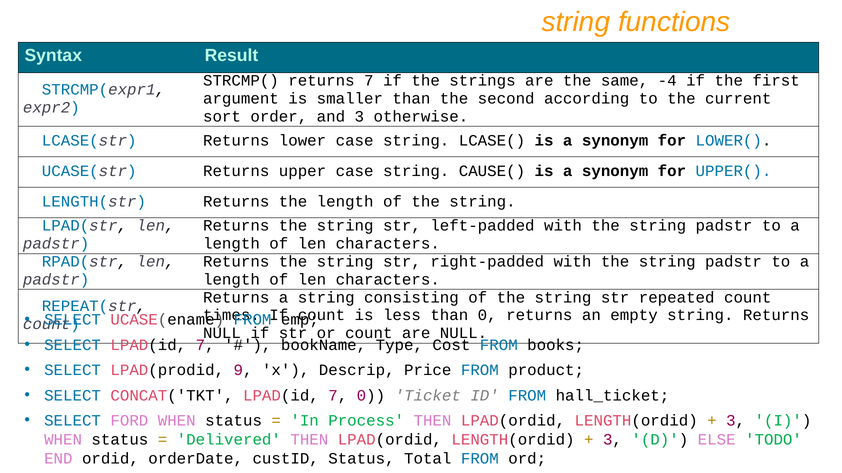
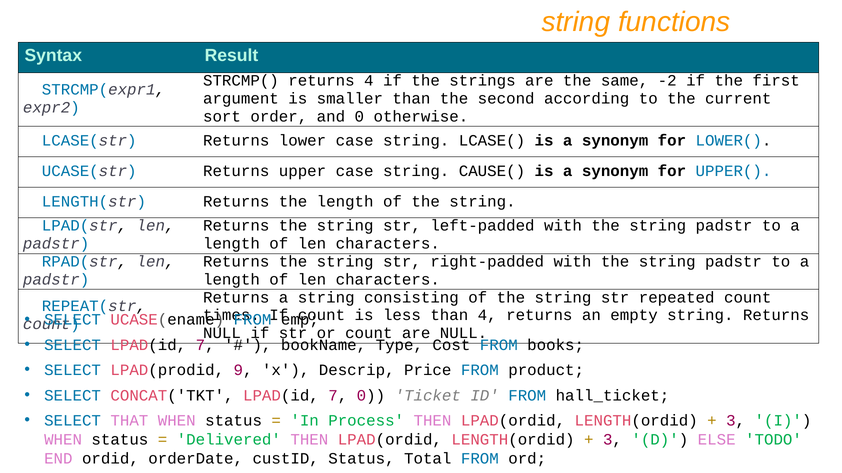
returns 7: 7 -> 4
-4: -4 -> -2
and 3: 3 -> 0
than 0: 0 -> 4
FORD: FORD -> THAT
